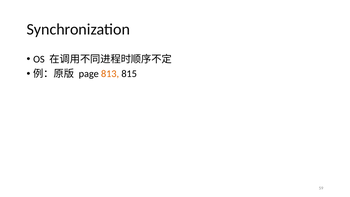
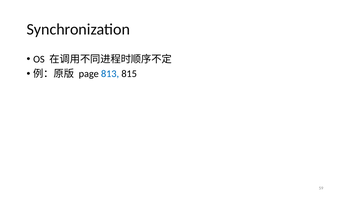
813 colour: orange -> blue
